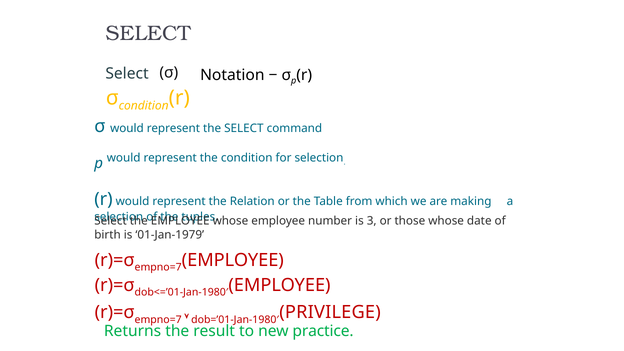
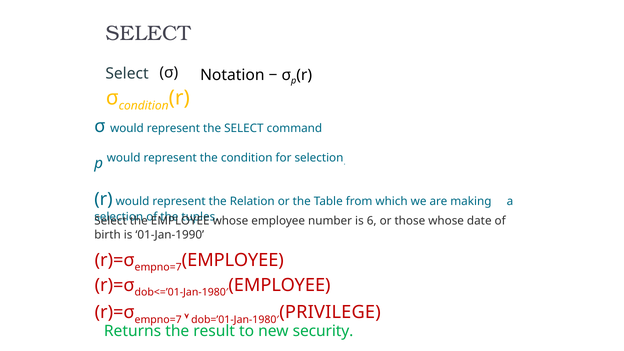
3: 3 -> 6
01-Jan-1979: 01-Jan-1979 -> 01-Jan-1990
practice: practice -> security
